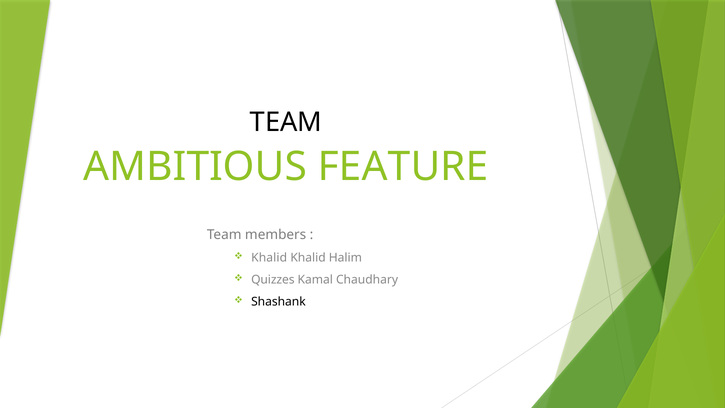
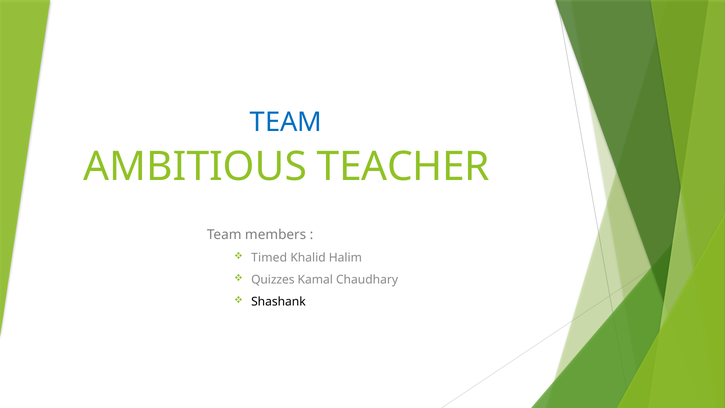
TEAM at (286, 122) colour: black -> blue
FEATURE: FEATURE -> TEACHER
Khalid at (269, 258): Khalid -> Timed
